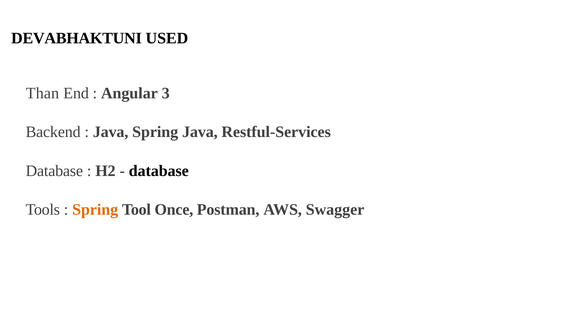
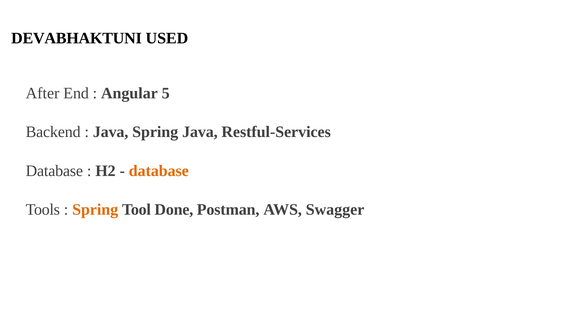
Than: Than -> After
3: 3 -> 5
database at (159, 171) colour: black -> orange
Once: Once -> Done
